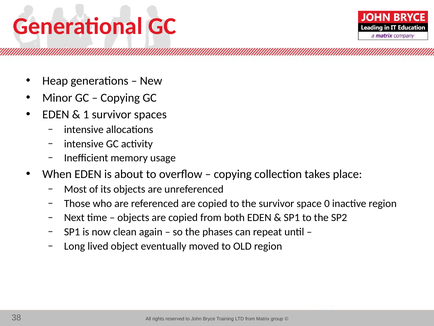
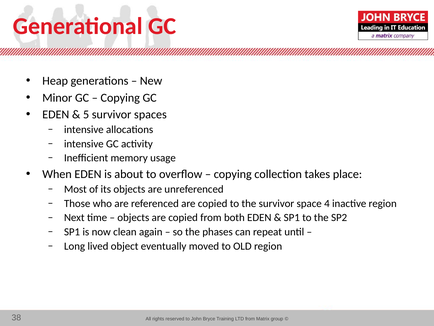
1: 1 -> 5
0: 0 -> 4
